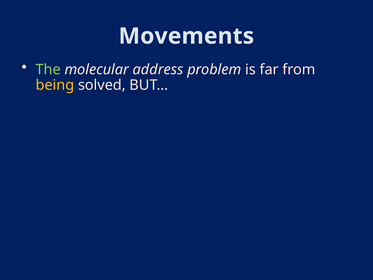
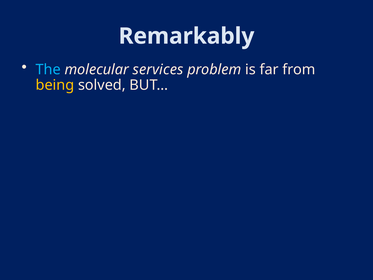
Movements at (186, 36): Movements -> Remarkably
The at (48, 69) colour: light green -> light blue
address: address -> services
